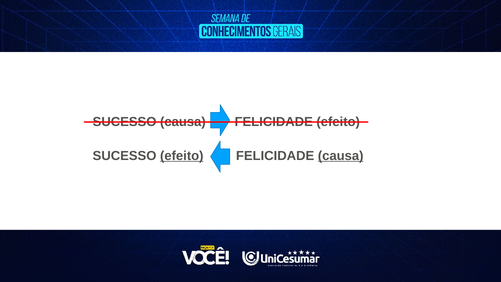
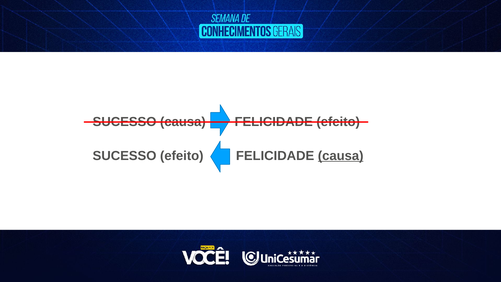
efeito at (182, 156) underline: present -> none
